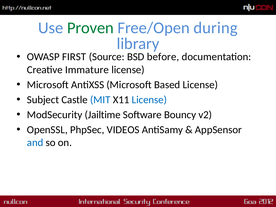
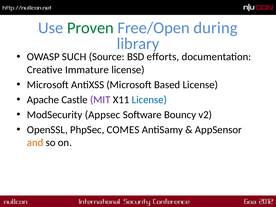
FIRST: FIRST -> SUCH
before: before -> efforts
Subject: Subject -> Apache
MIT colour: blue -> purple
Jailtime: Jailtime -> Appsec
VIDEOS: VIDEOS -> COMES
and colour: blue -> orange
